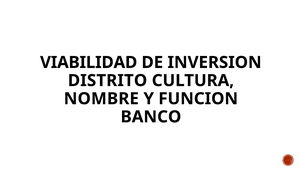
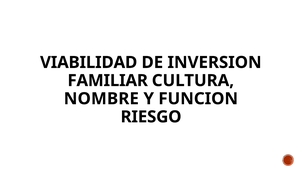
DISTRITO: DISTRITO -> FAMILIAR
BANCO: BANCO -> RIESGO
